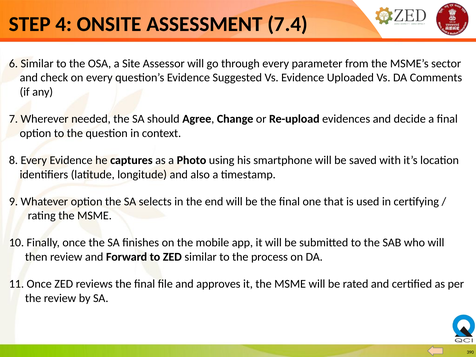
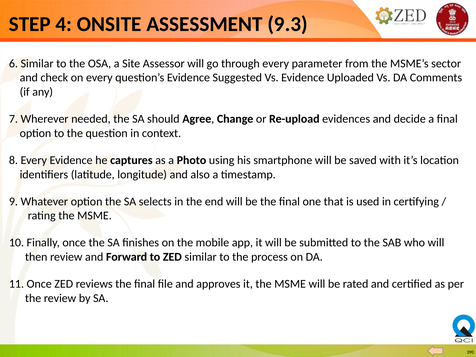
7.4: 7.4 -> 9.3
